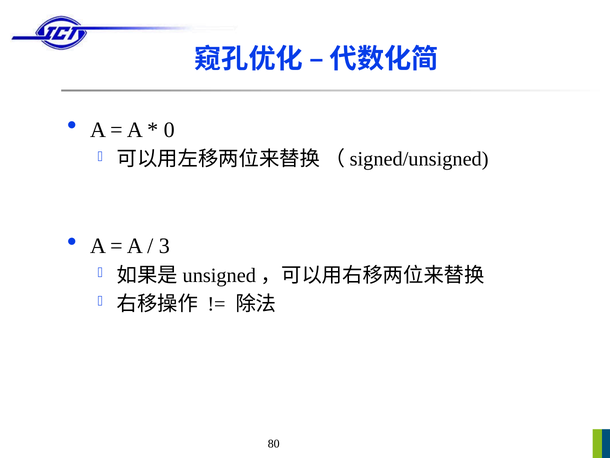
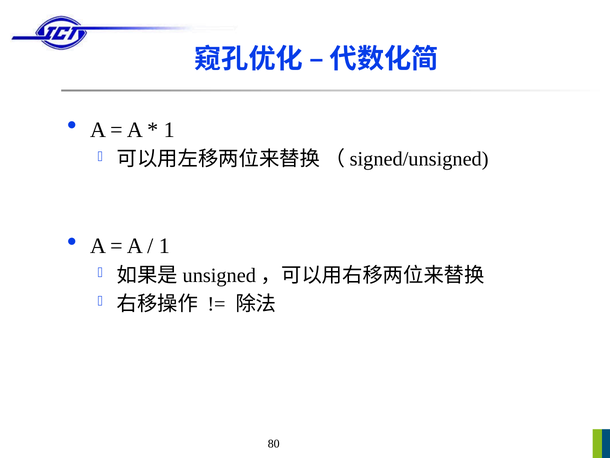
0 at (169, 130): 0 -> 1
3 at (164, 246): 3 -> 1
